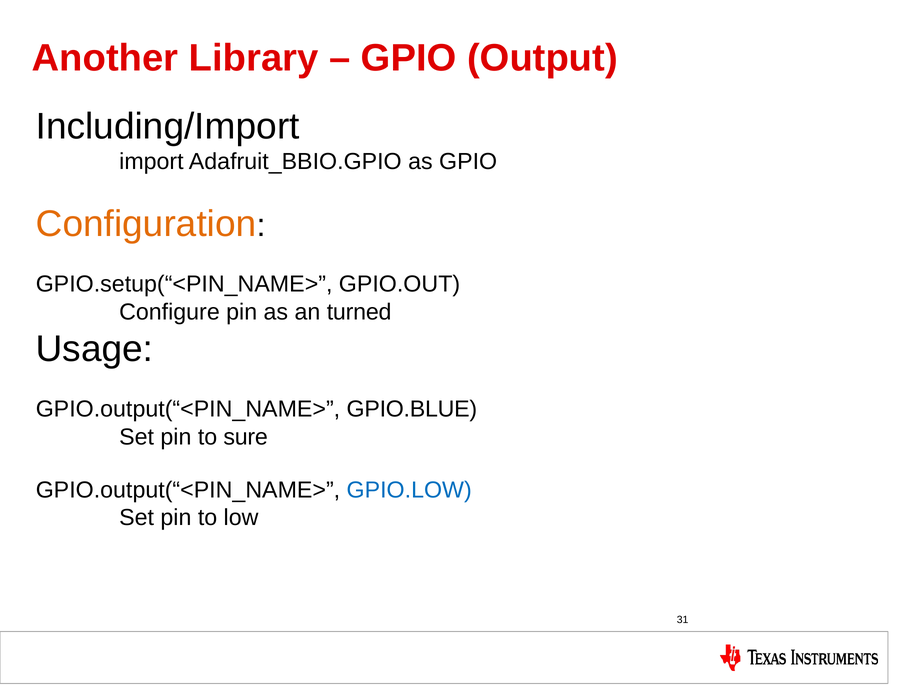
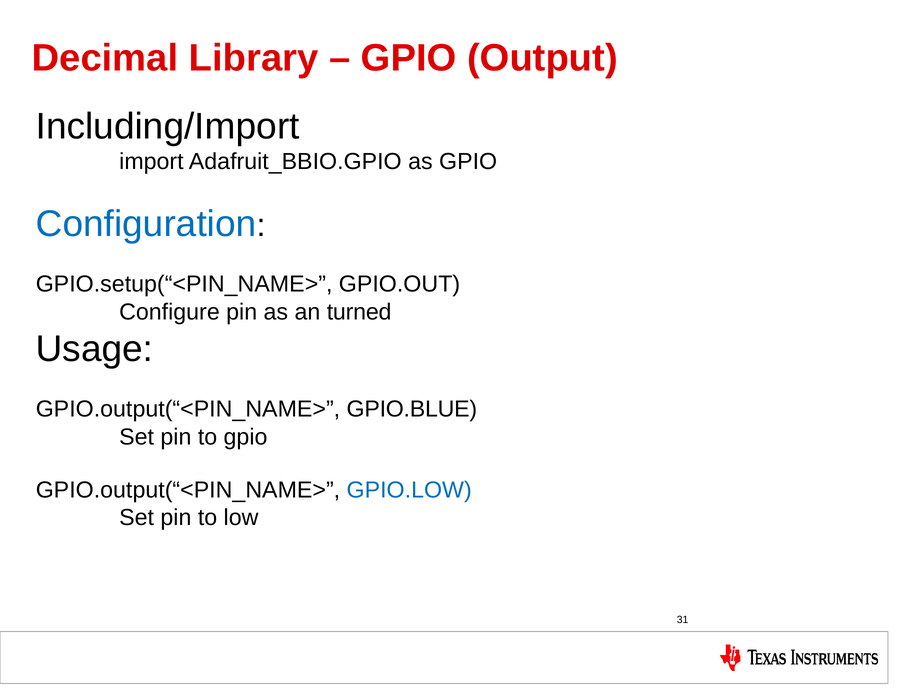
Another: Another -> Decimal
Configuration colour: orange -> blue
to sure: sure -> gpio
